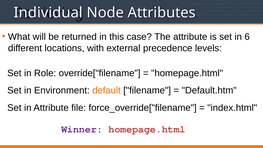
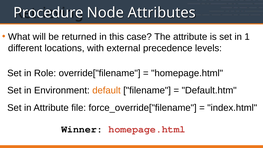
Individual: Individual -> Procedure
6: 6 -> 1
Winner colour: purple -> black
